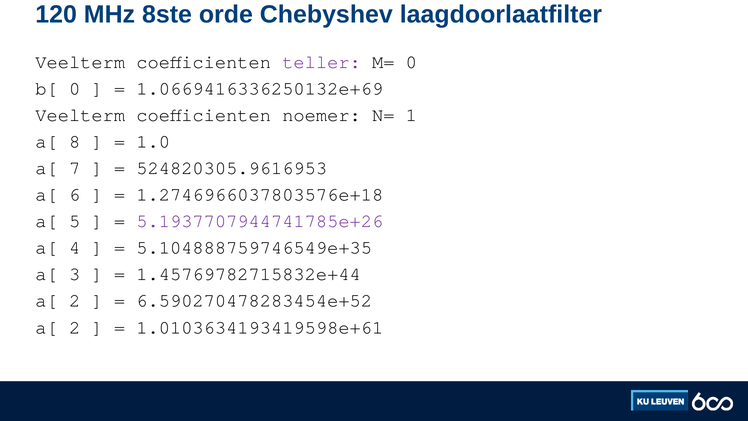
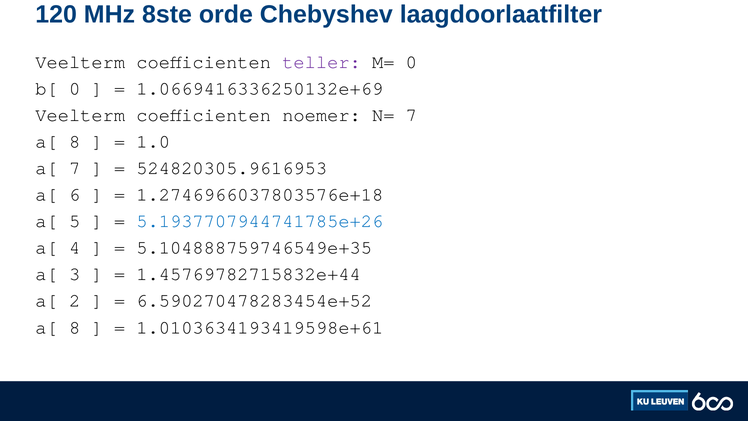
N= 1: 1 -> 7
5.1937707944741785e+26 colour: purple -> blue
2 at (75, 327): 2 -> 8
